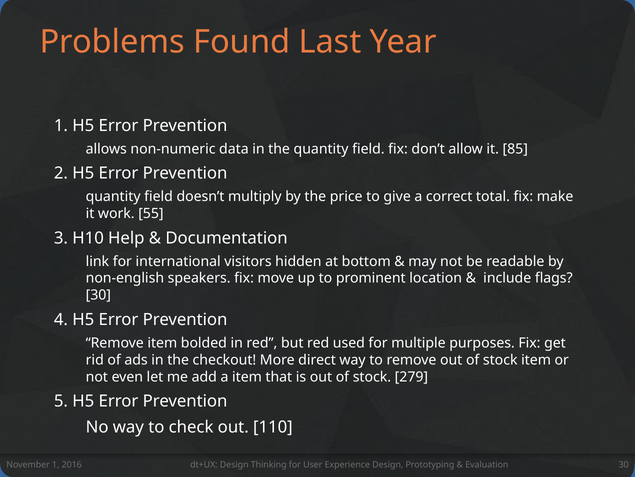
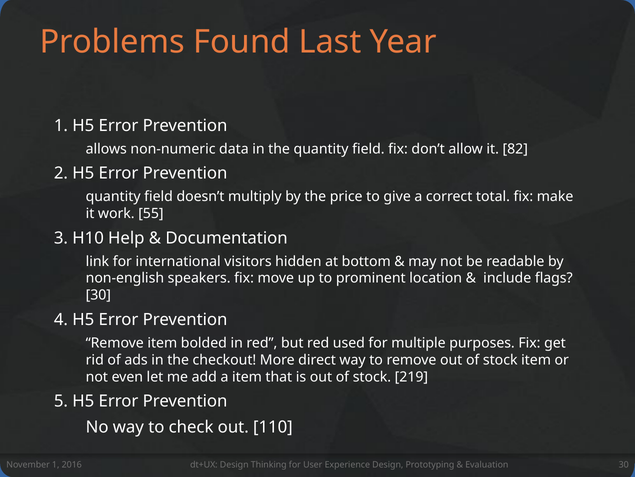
85: 85 -> 82
279: 279 -> 219
